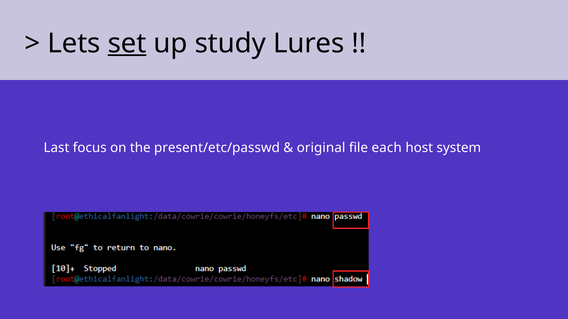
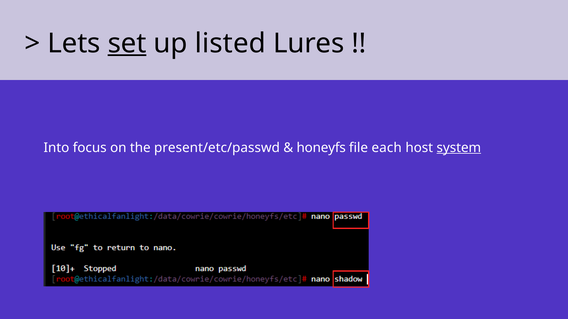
study: study -> listed
Last: Last -> Into
original: original -> honeyfs
system underline: none -> present
